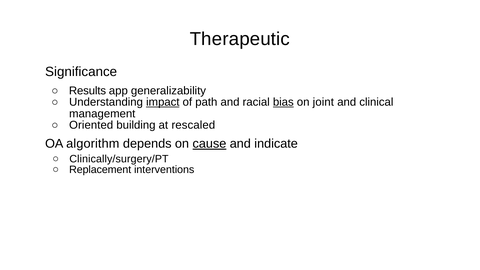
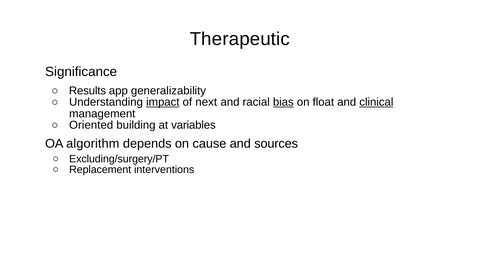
path: path -> next
joint: joint -> float
clinical underline: none -> present
rescaled: rescaled -> variables
cause underline: present -> none
indicate: indicate -> sources
Clinically/surgery/PT: Clinically/surgery/PT -> Excluding/surgery/PT
